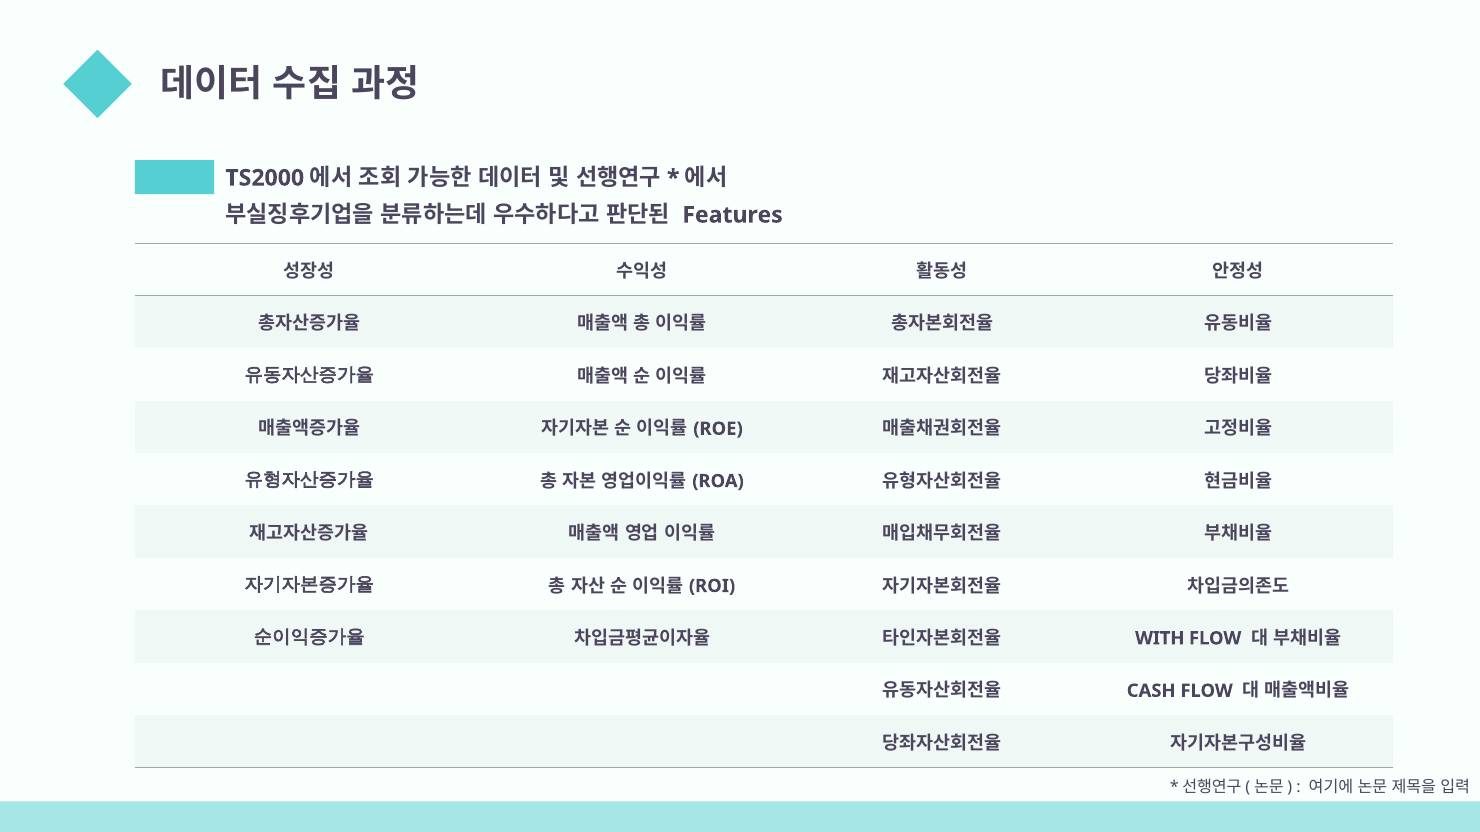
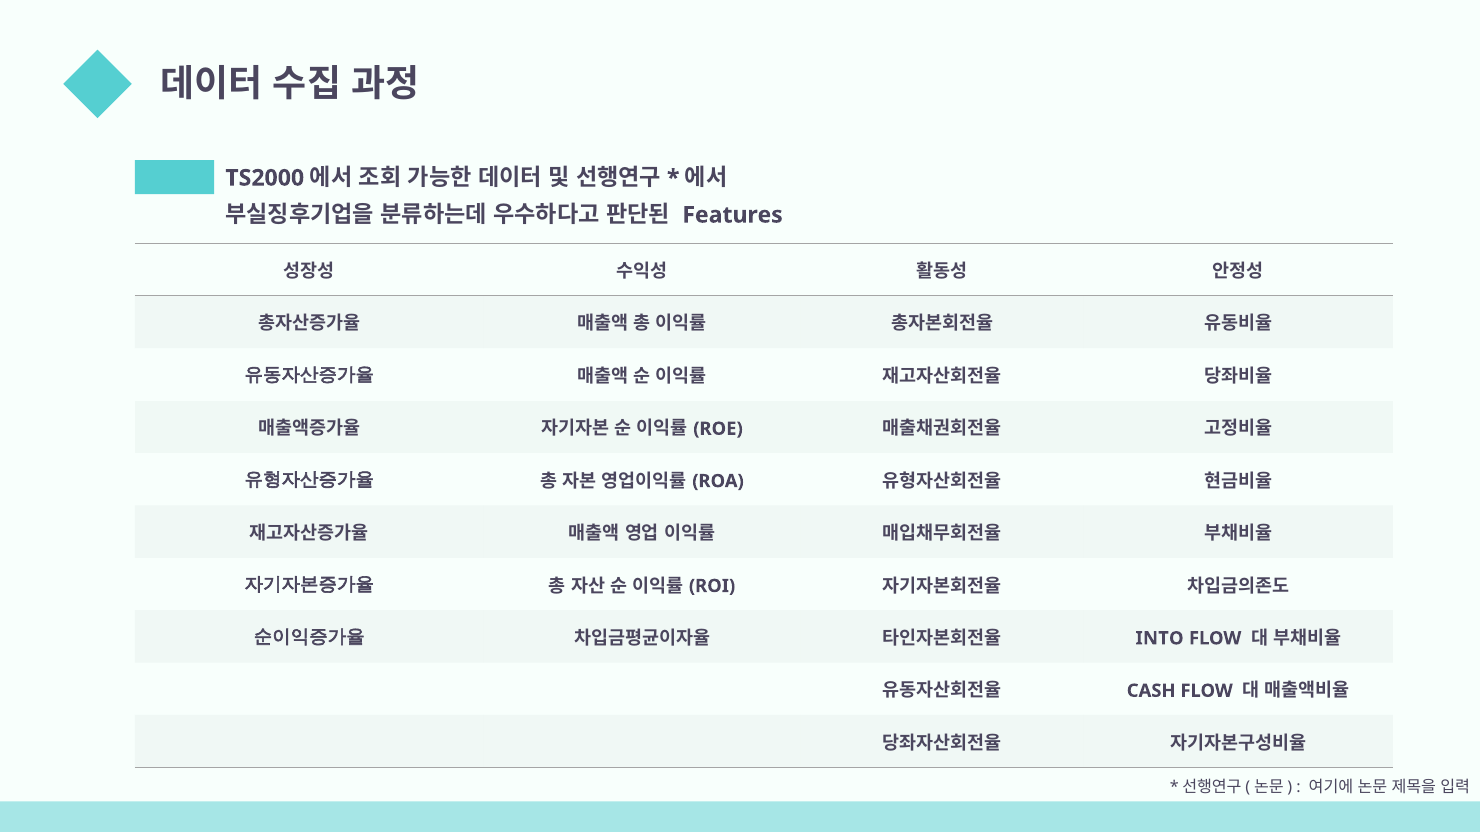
WITH: WITH -> INTO
